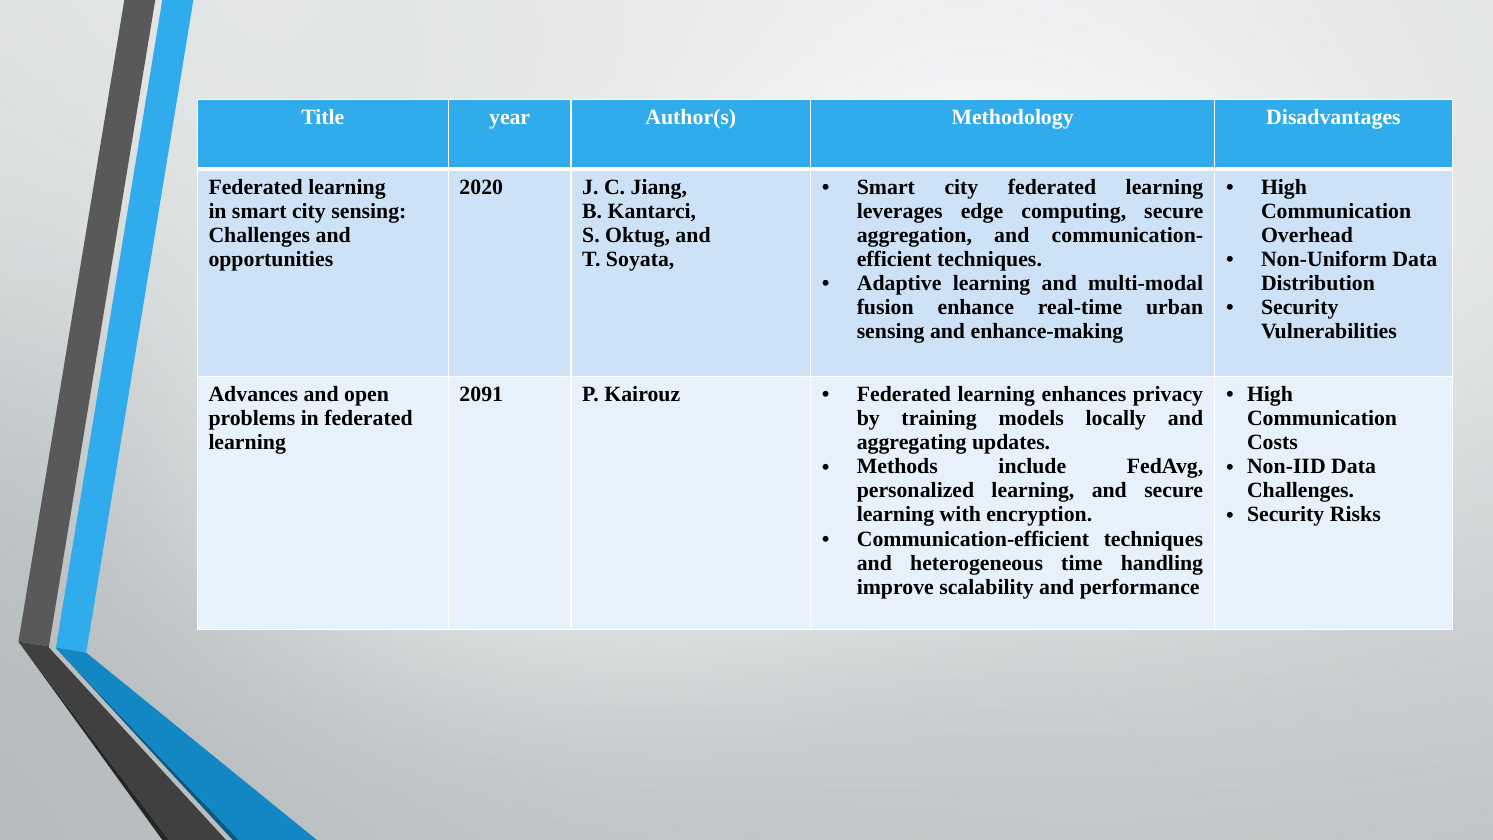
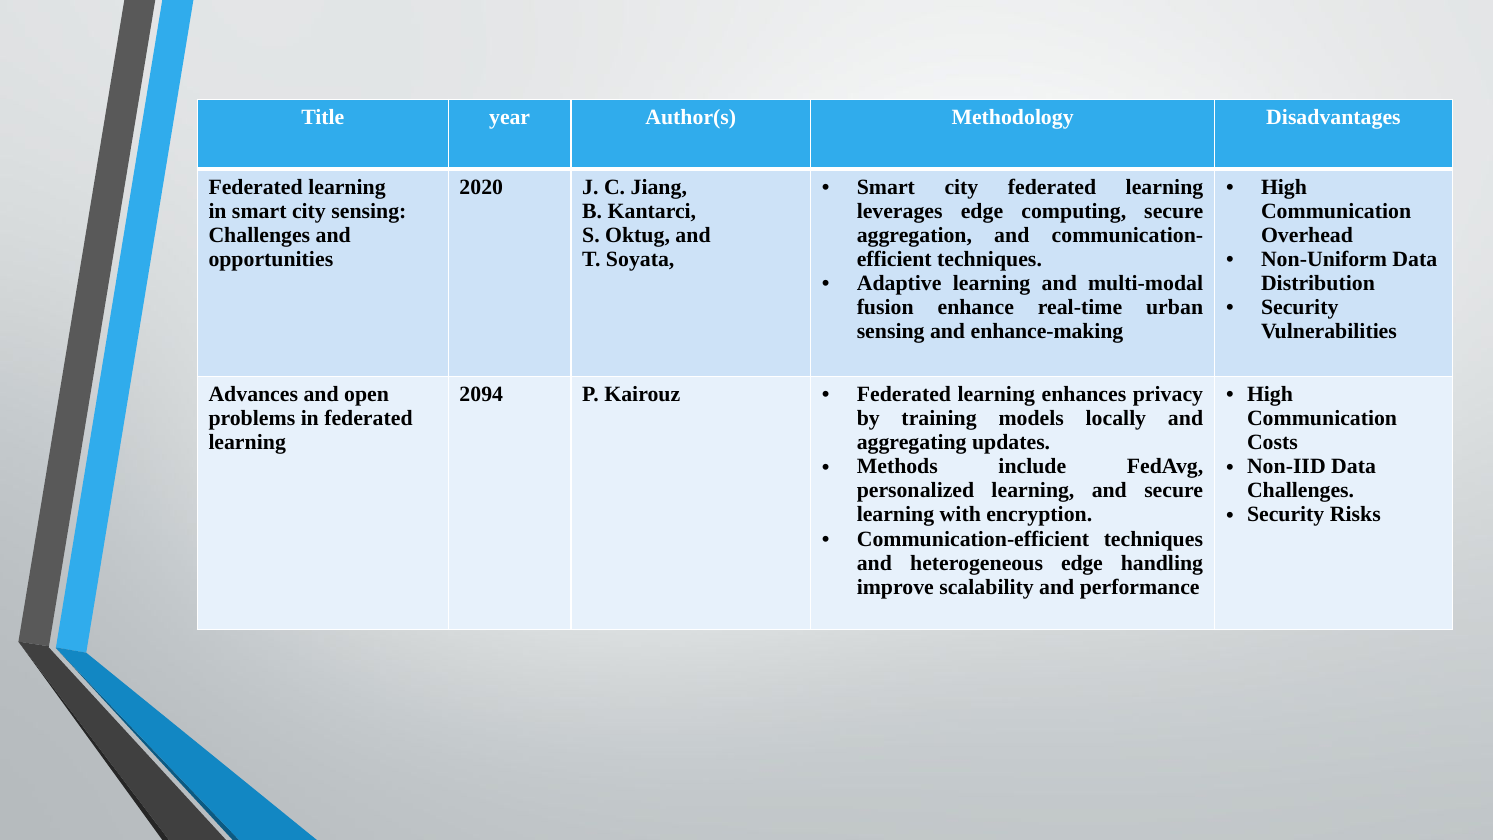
2091: 2091 -> 2094
heterogeneous time: time -> edge
